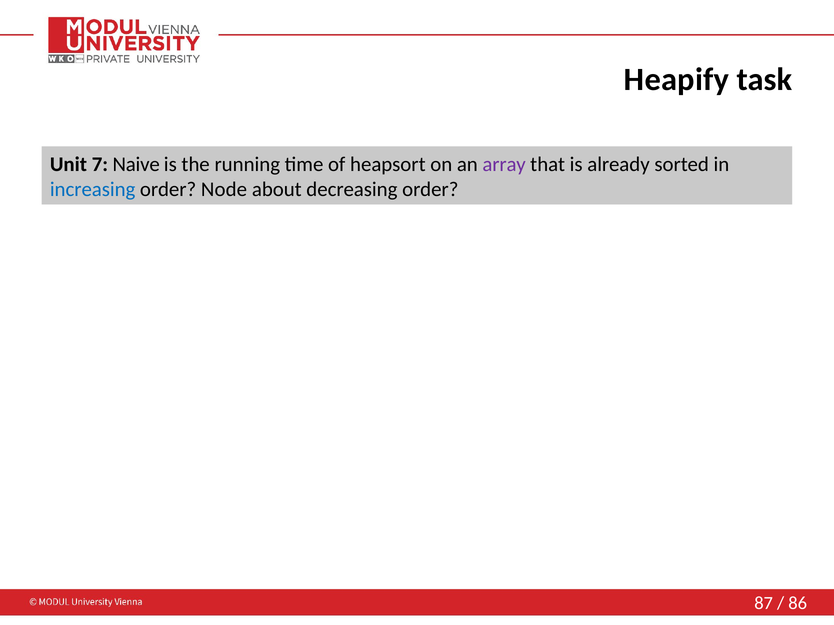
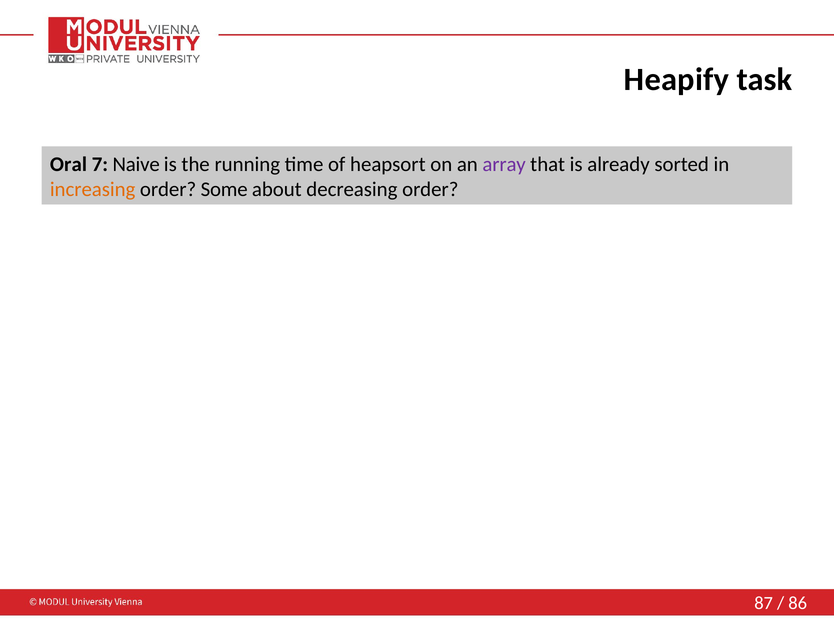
Unit: Unit -> Oral
increasing colour: blue -> orange
Node: Node -> Some
